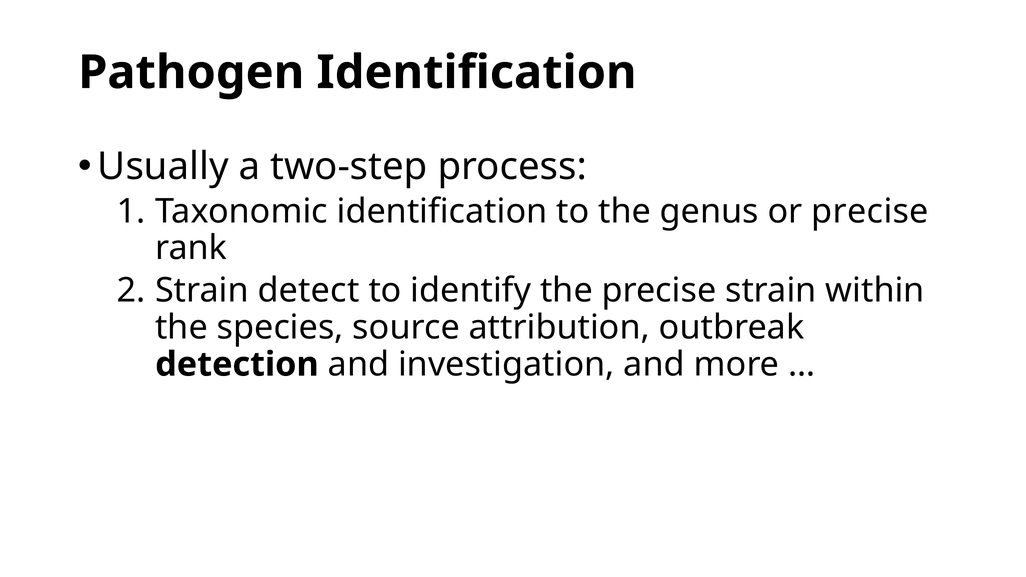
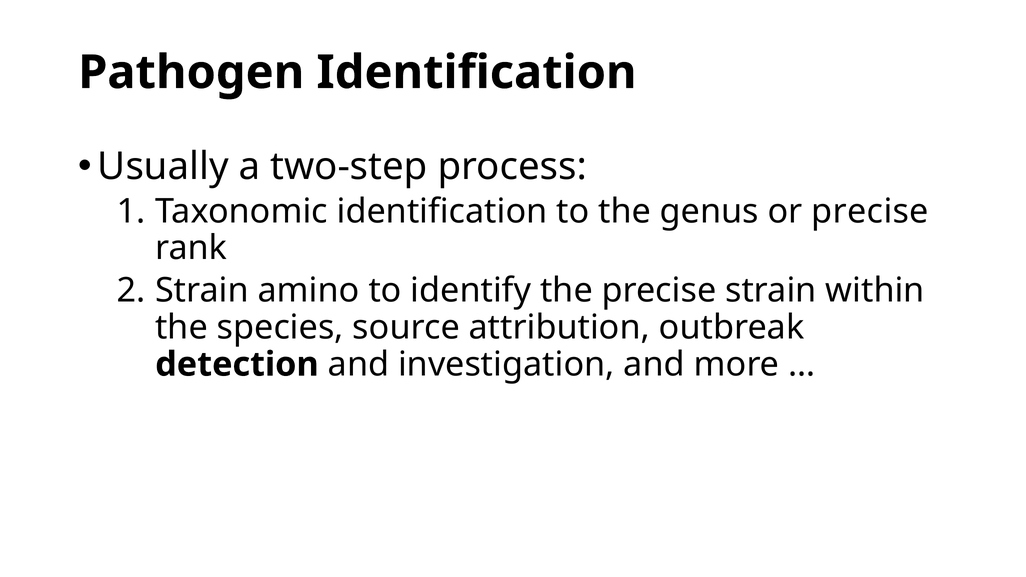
detect: detect -> amino
